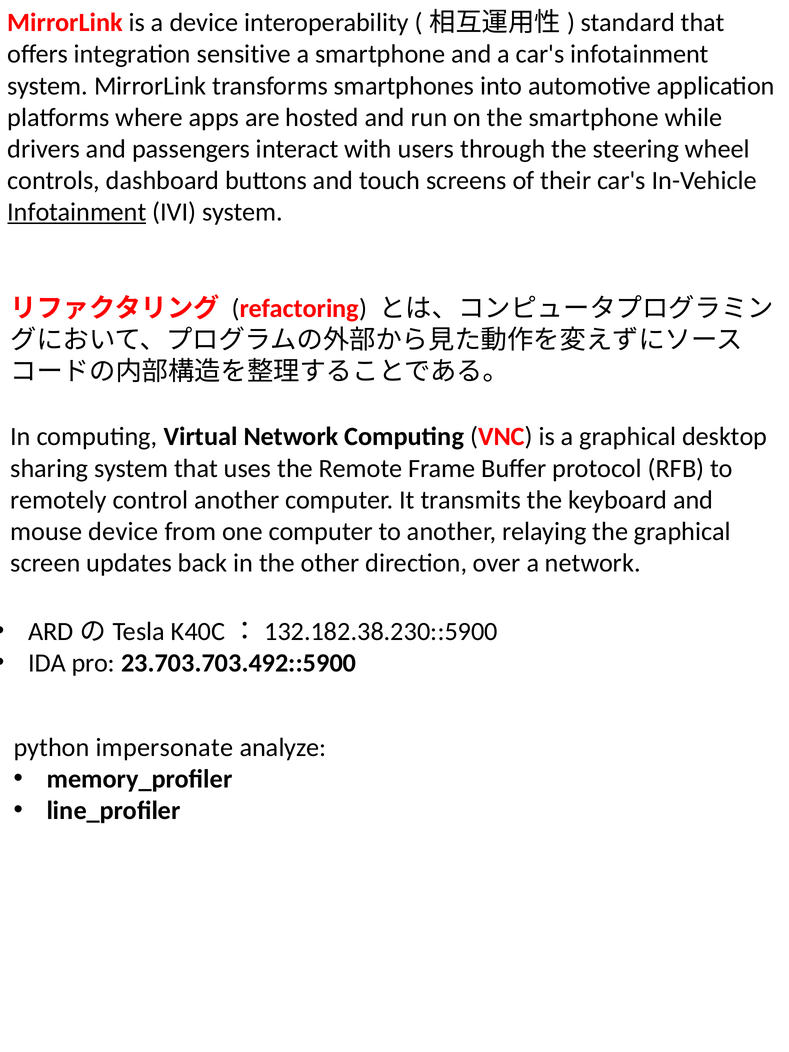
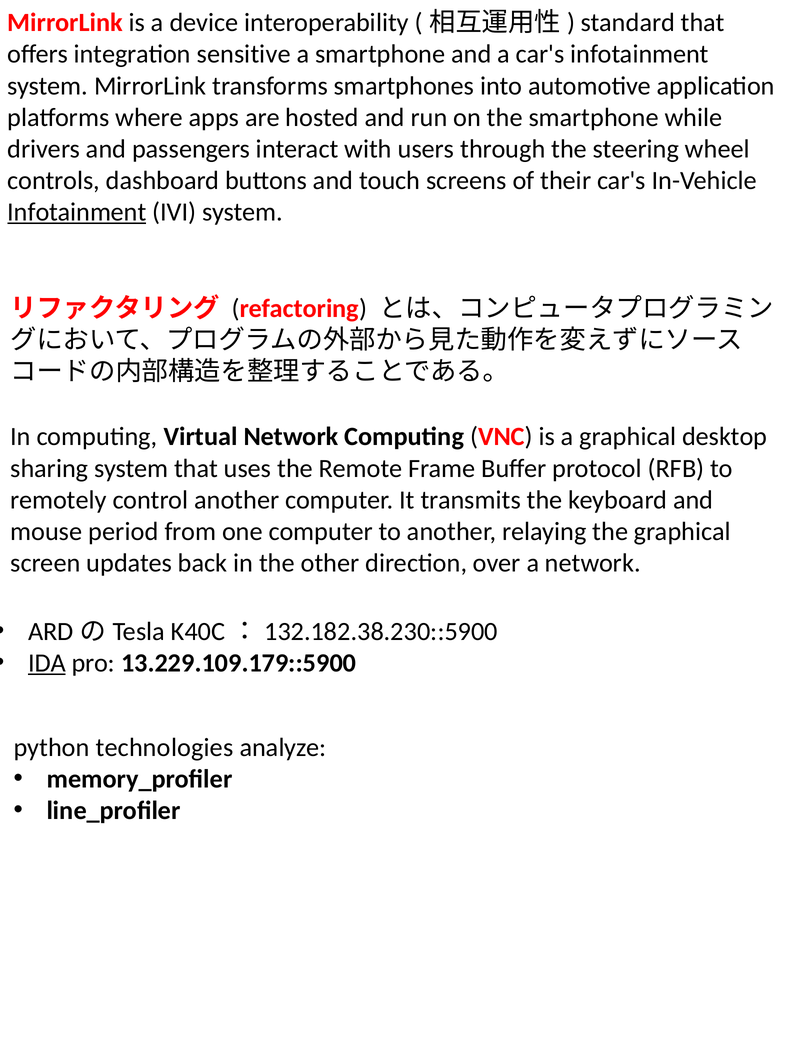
mouse device: device -> period
IDA underline: none -> present
23.703.703.492::5900: 23.703.703.492::5900 -> 13.229.109.179::5900
impersonate: impersonate -> technologies
